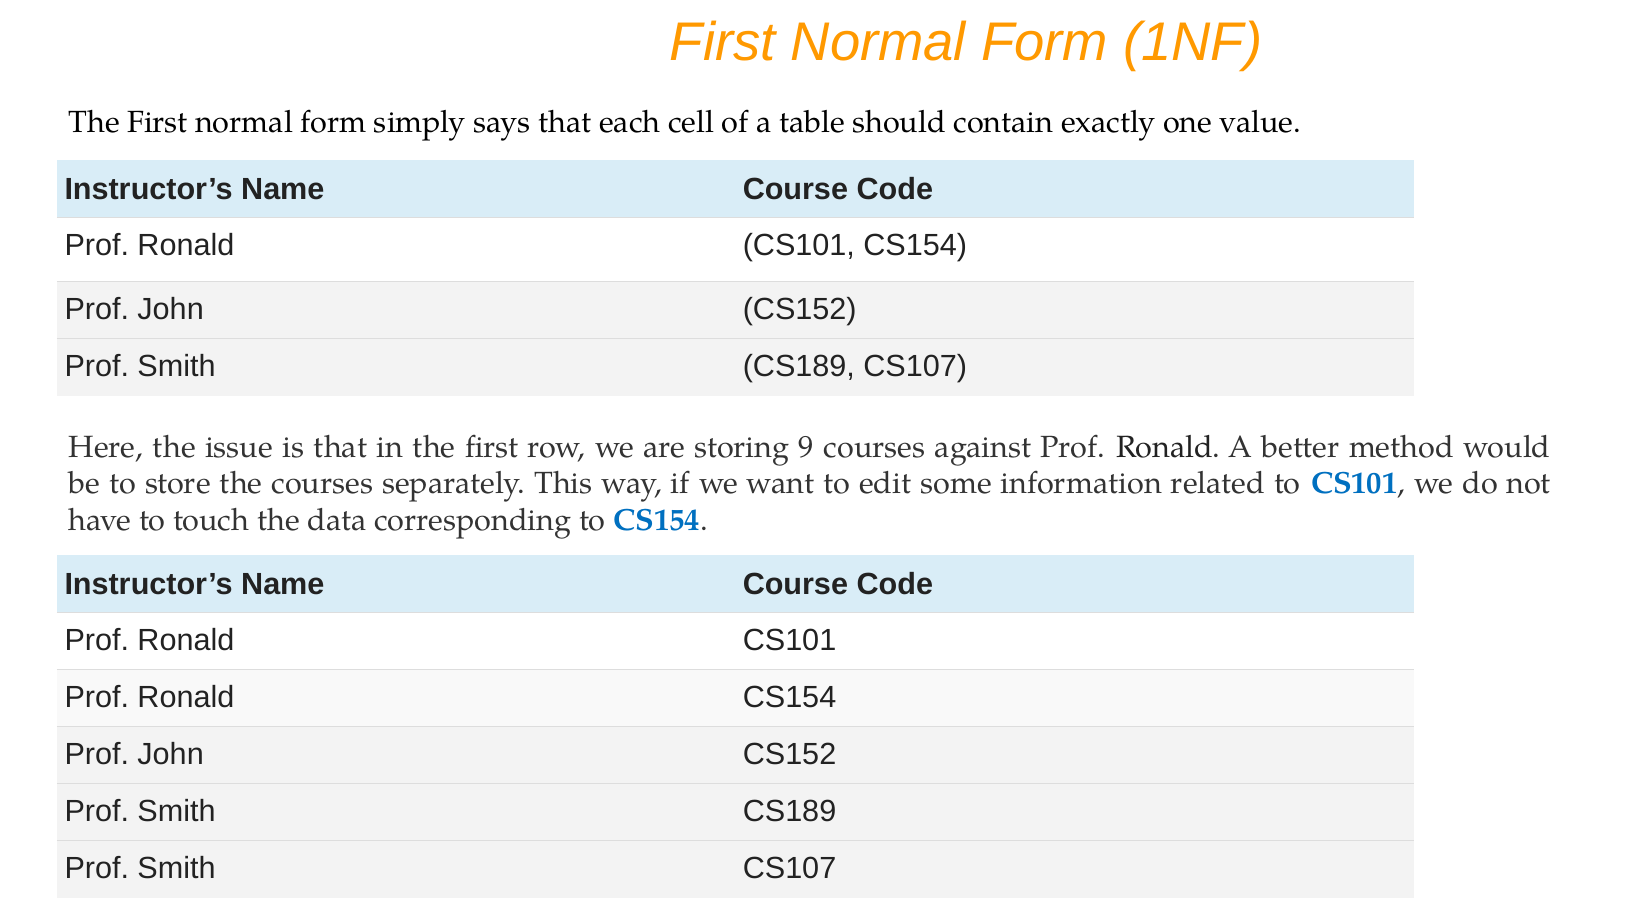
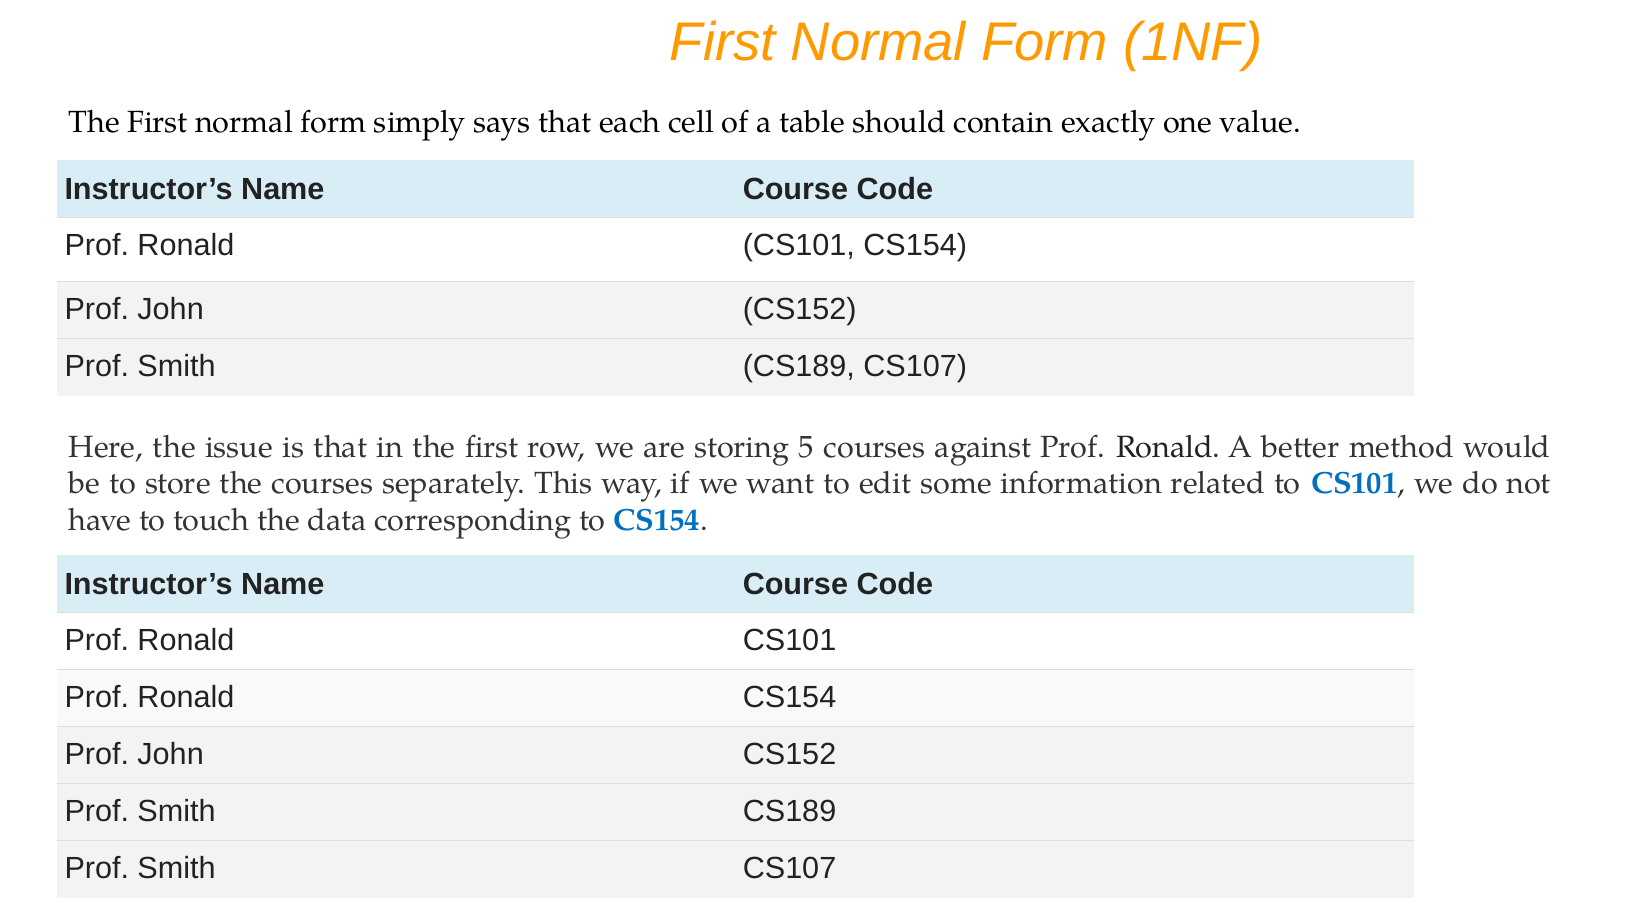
9: 9 -> 5
